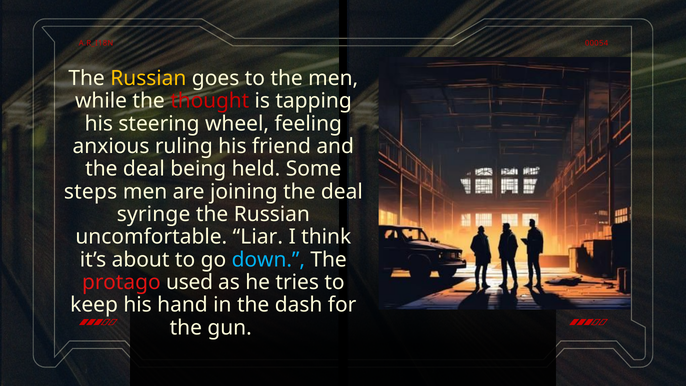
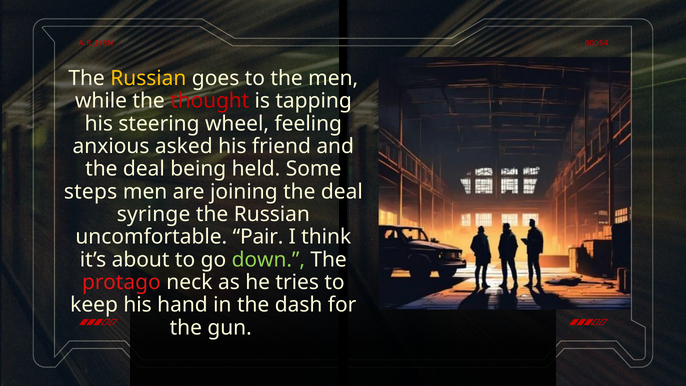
ruling: ruling -> asked
Liar: Liar -> Pair
down colour: light blue -> light green
used: used -> neck
